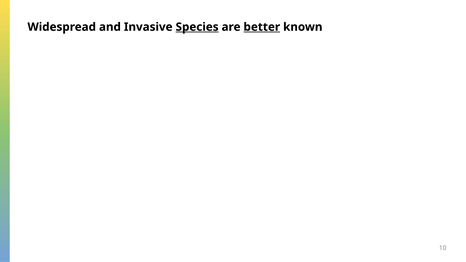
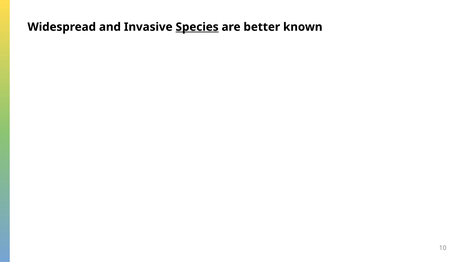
better underline: present -> none
